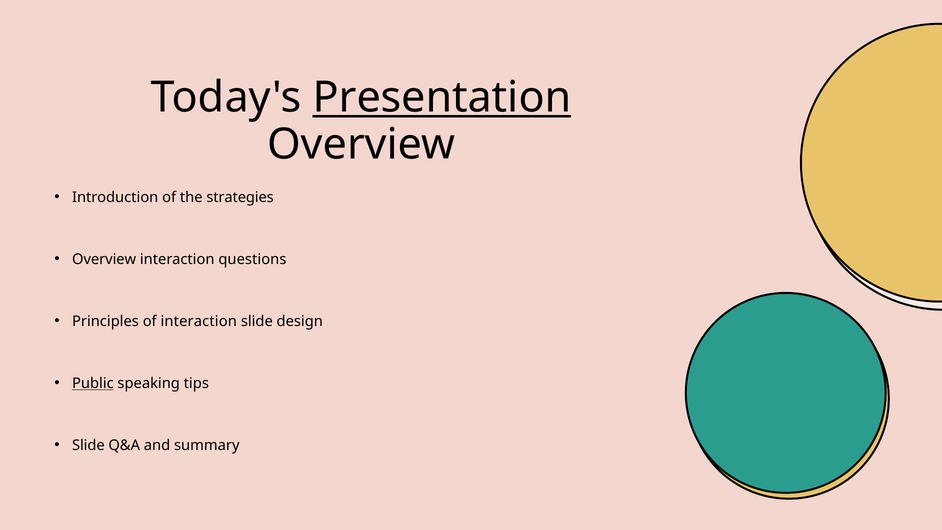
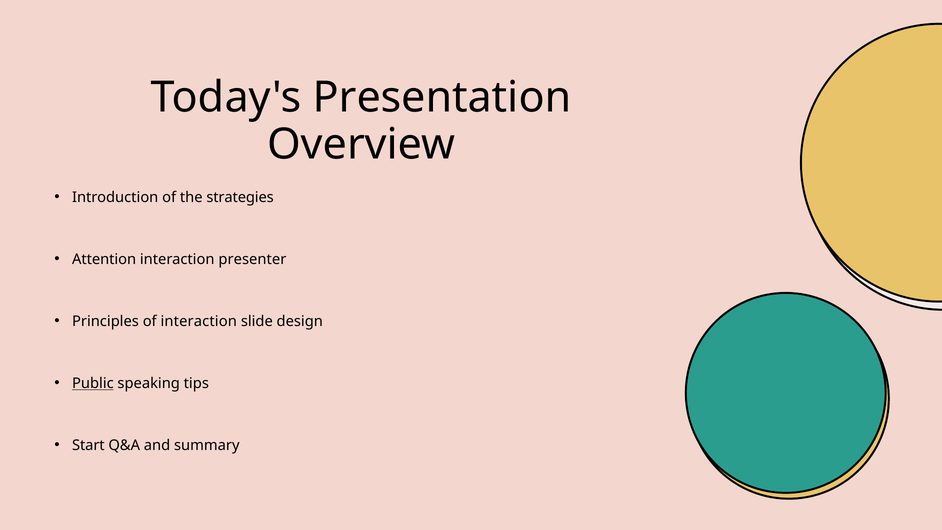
Presentation underline: present -> none
Overview at (104, 259): Overview -> Attention
questions: questions -> presenter
Slide at (88, 445): Slide -> Start
